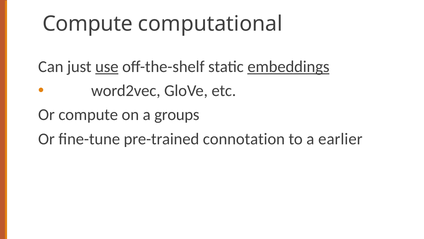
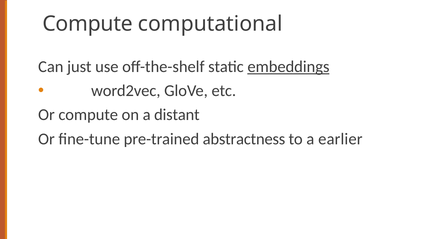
use underline: present -> none
groups: groups -> distant
connotation: connotation -> abstractness
